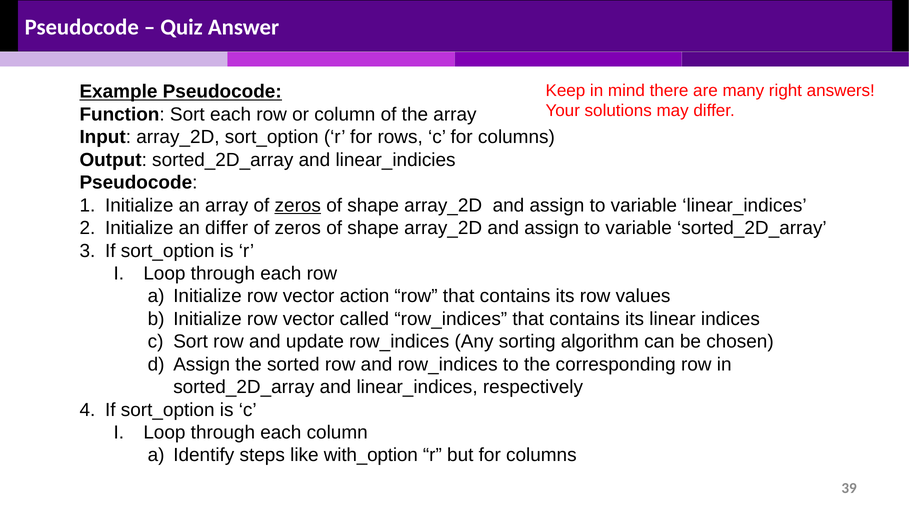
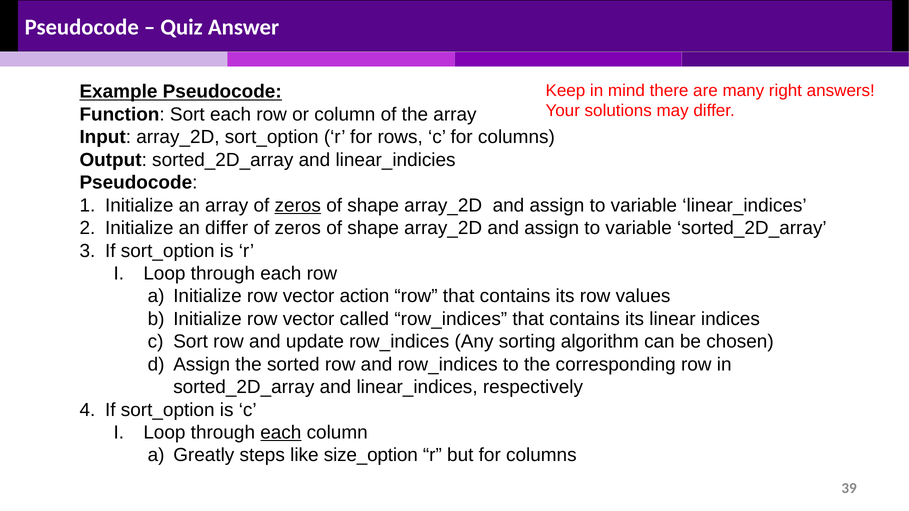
each at (281, 433) underline: none -> present
Identify: Identify -> Greatly
with_option: with_option -> size_option
